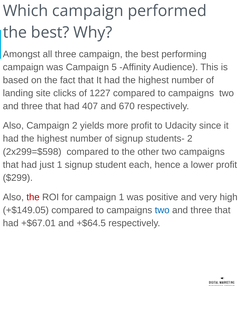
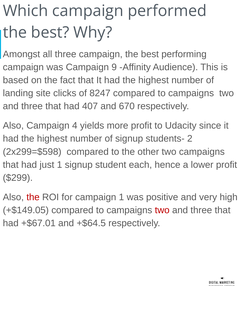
5: 5 -> 9
1227: 1227 -> 8247
Campaign 2: 2 -> 4
two at (162, 210) colour: blue -> red
